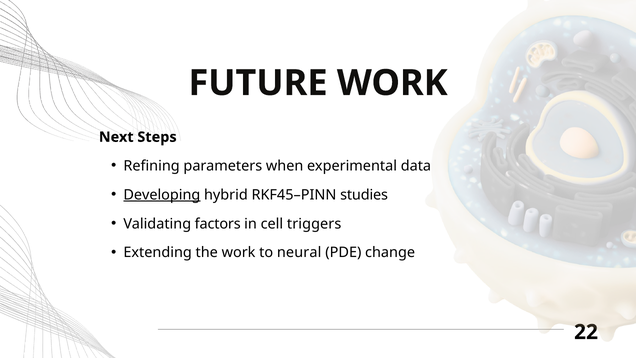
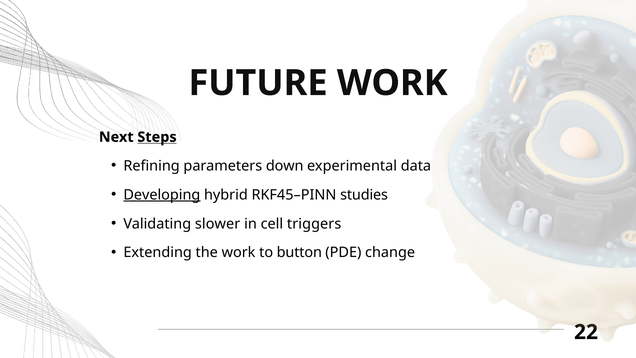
Steps underline: none -> present
when: when -> down
factors: factors -> slower
neural: neural -> button
